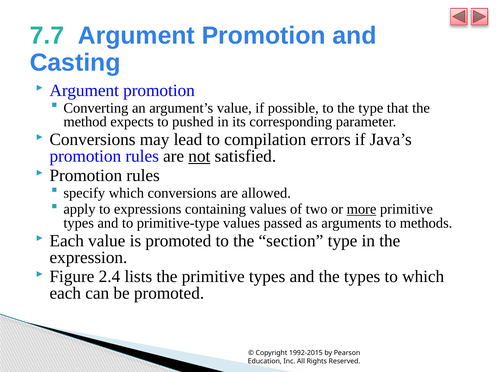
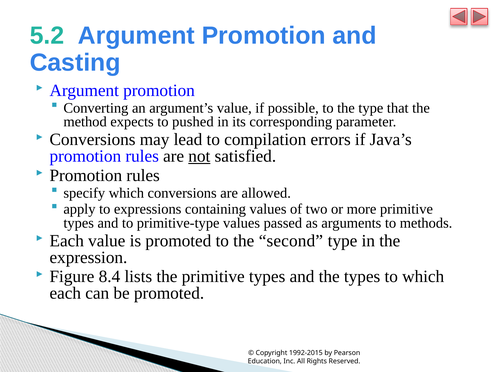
7.7: 7.7 -> 5.2
more underline: present -> none
section: section -> second
2.4: 2.4 -> 8.4
